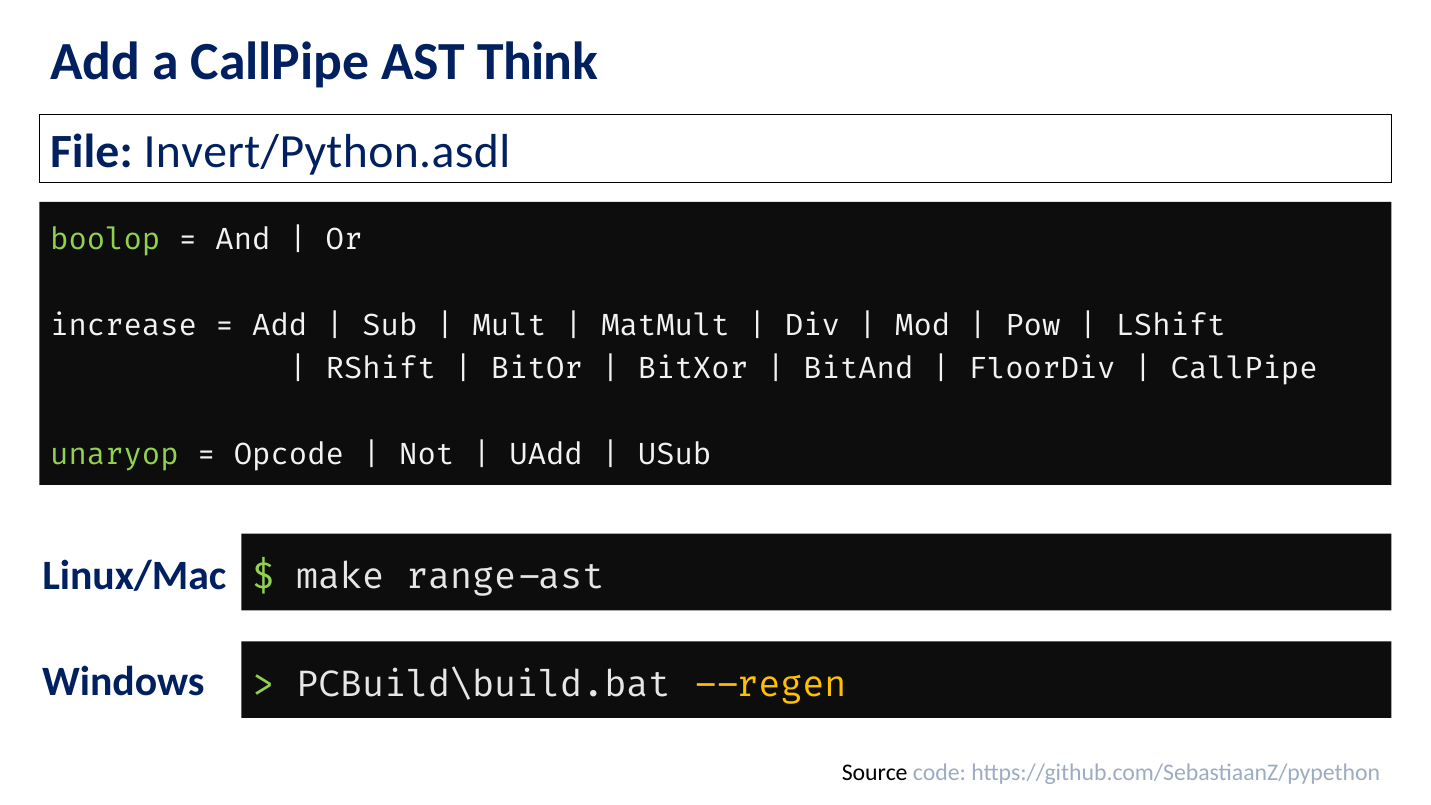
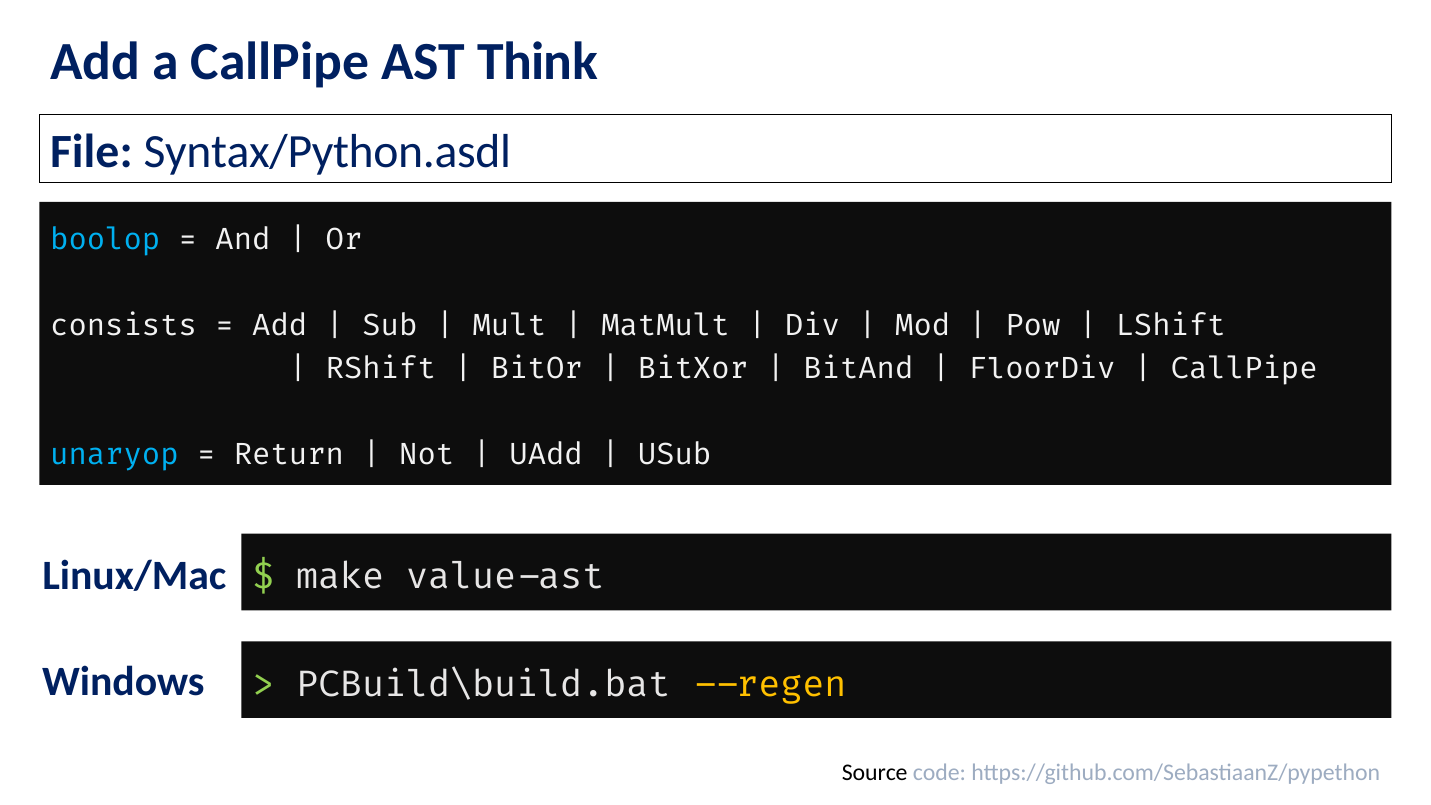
Invert/Python.asdl: Invert/Python.asdl -> Syntax/Python.asdl
boolop colour: light green -> light blue
increase: increase -> consists
unaryop colour: light green -> light blue
Opcode: Opcode -> Return
range-ast: range-ast -> value-ast
